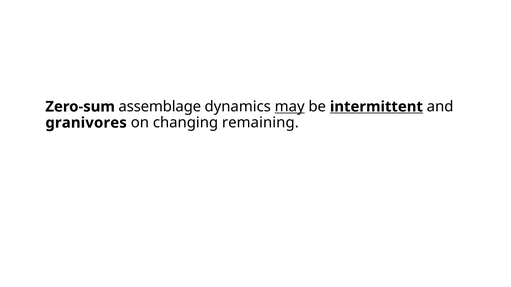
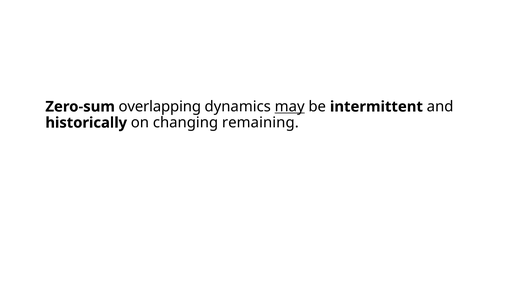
assemblage: assemblage -> overlapping
intermittent underline: present -> none
granivores: granivores -> historically
